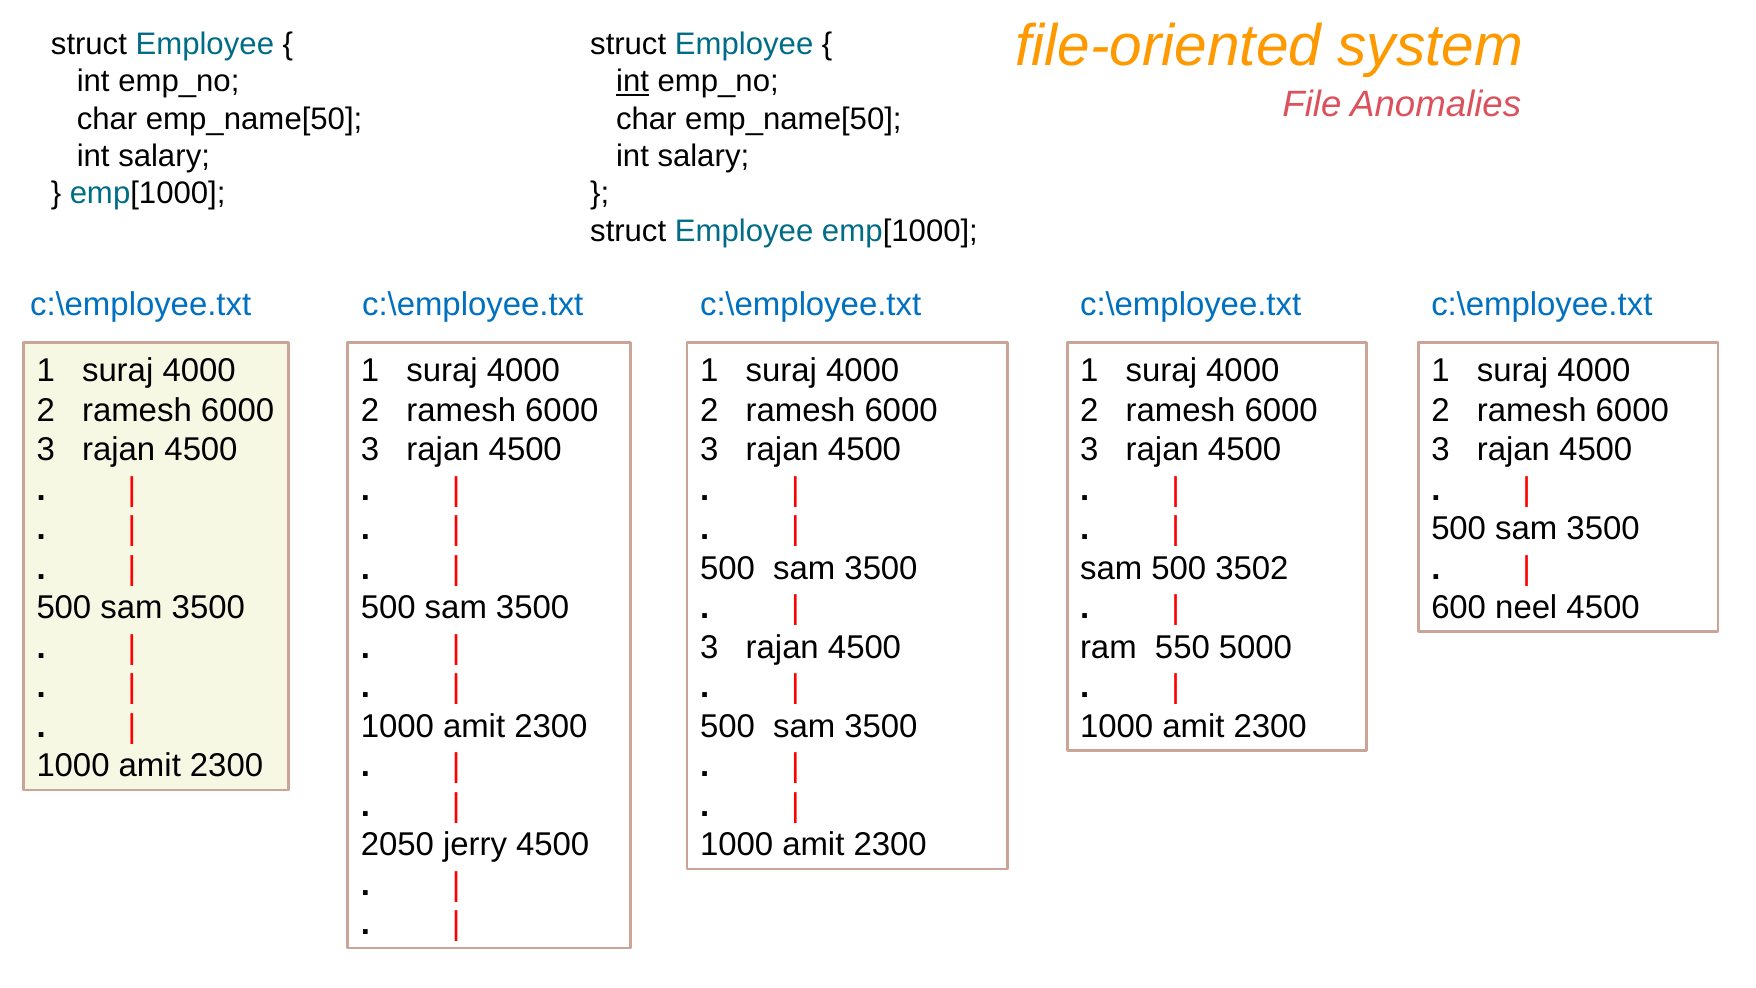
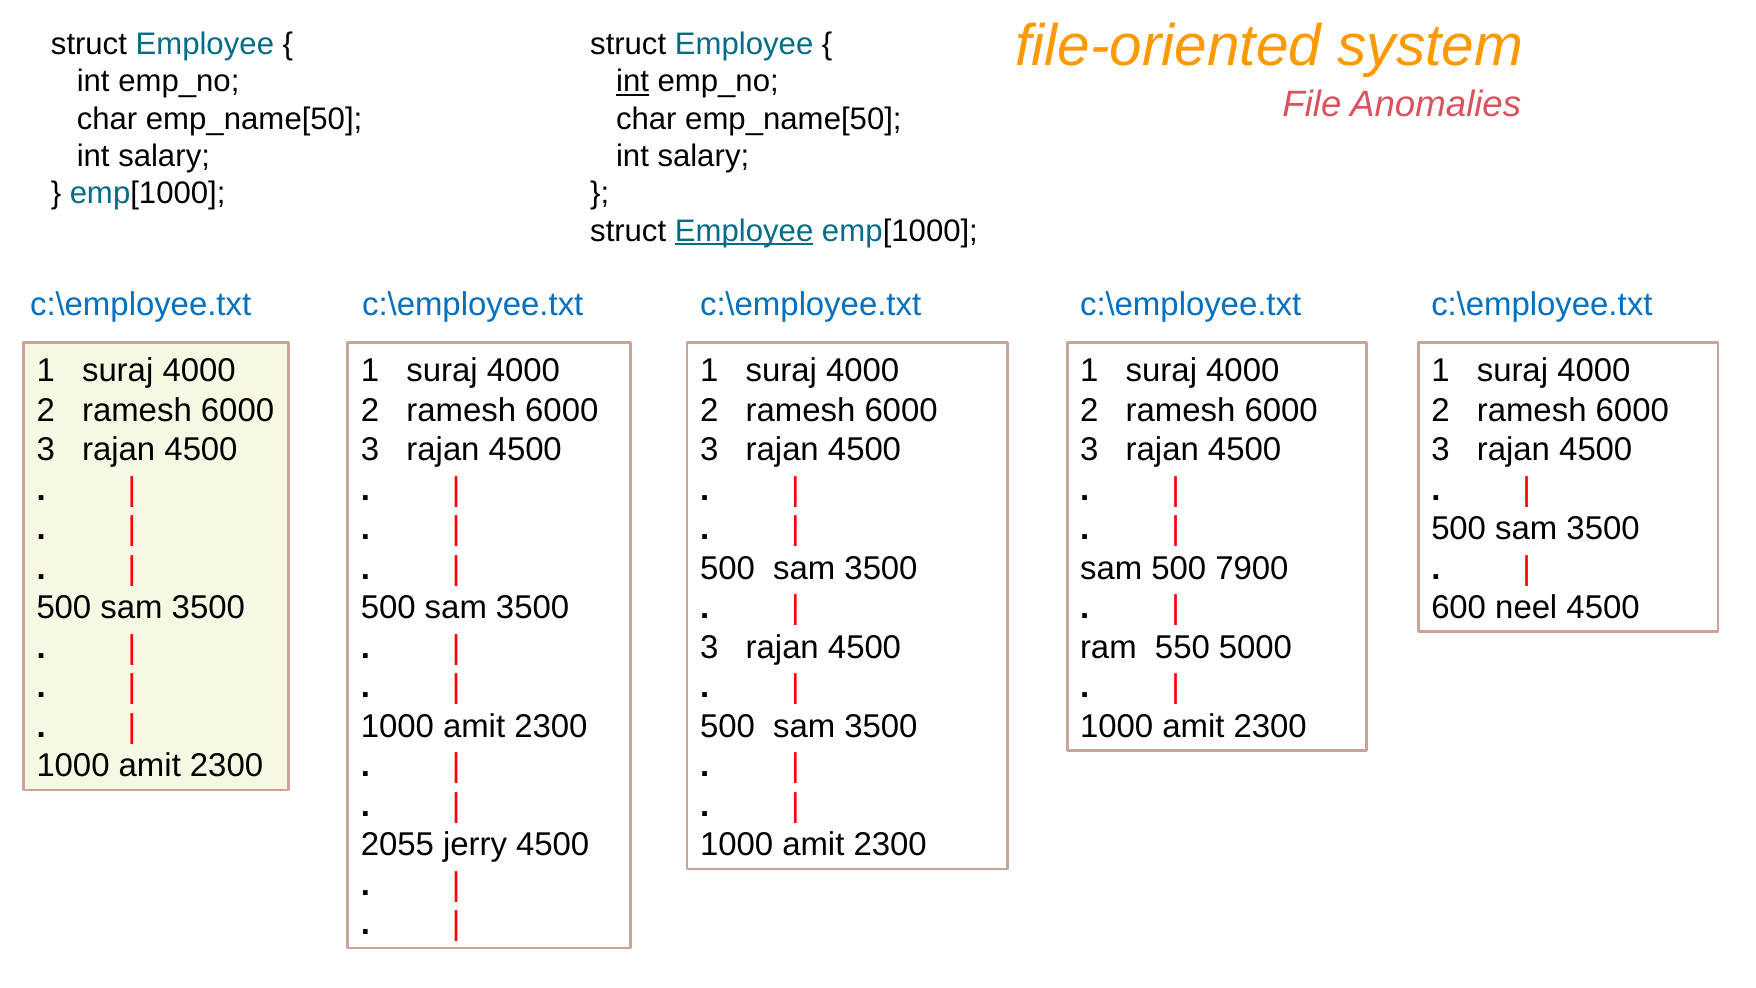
Employee at (744, 231) underline: none -> present
3502: 3502 -> 7900
2050: 2050 -> 2055
